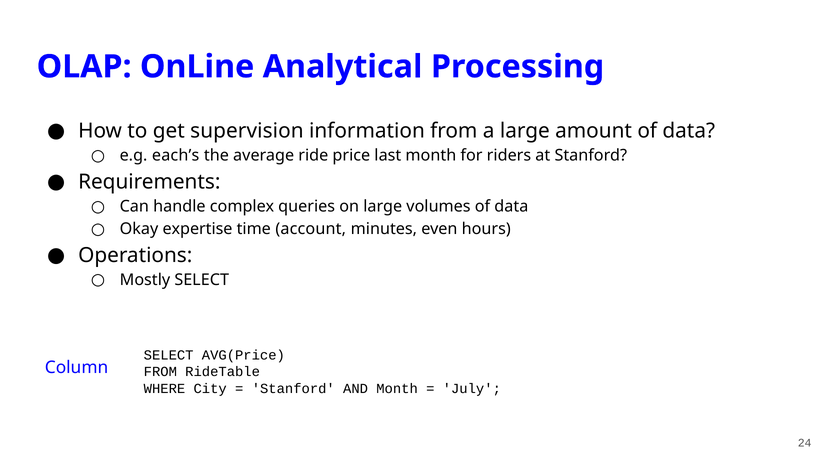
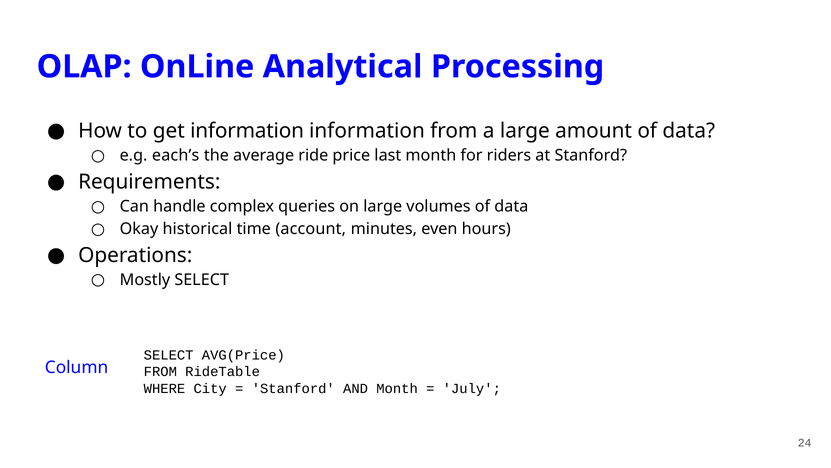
get supervision: supervision -> information
expertise: expertise -> historical
